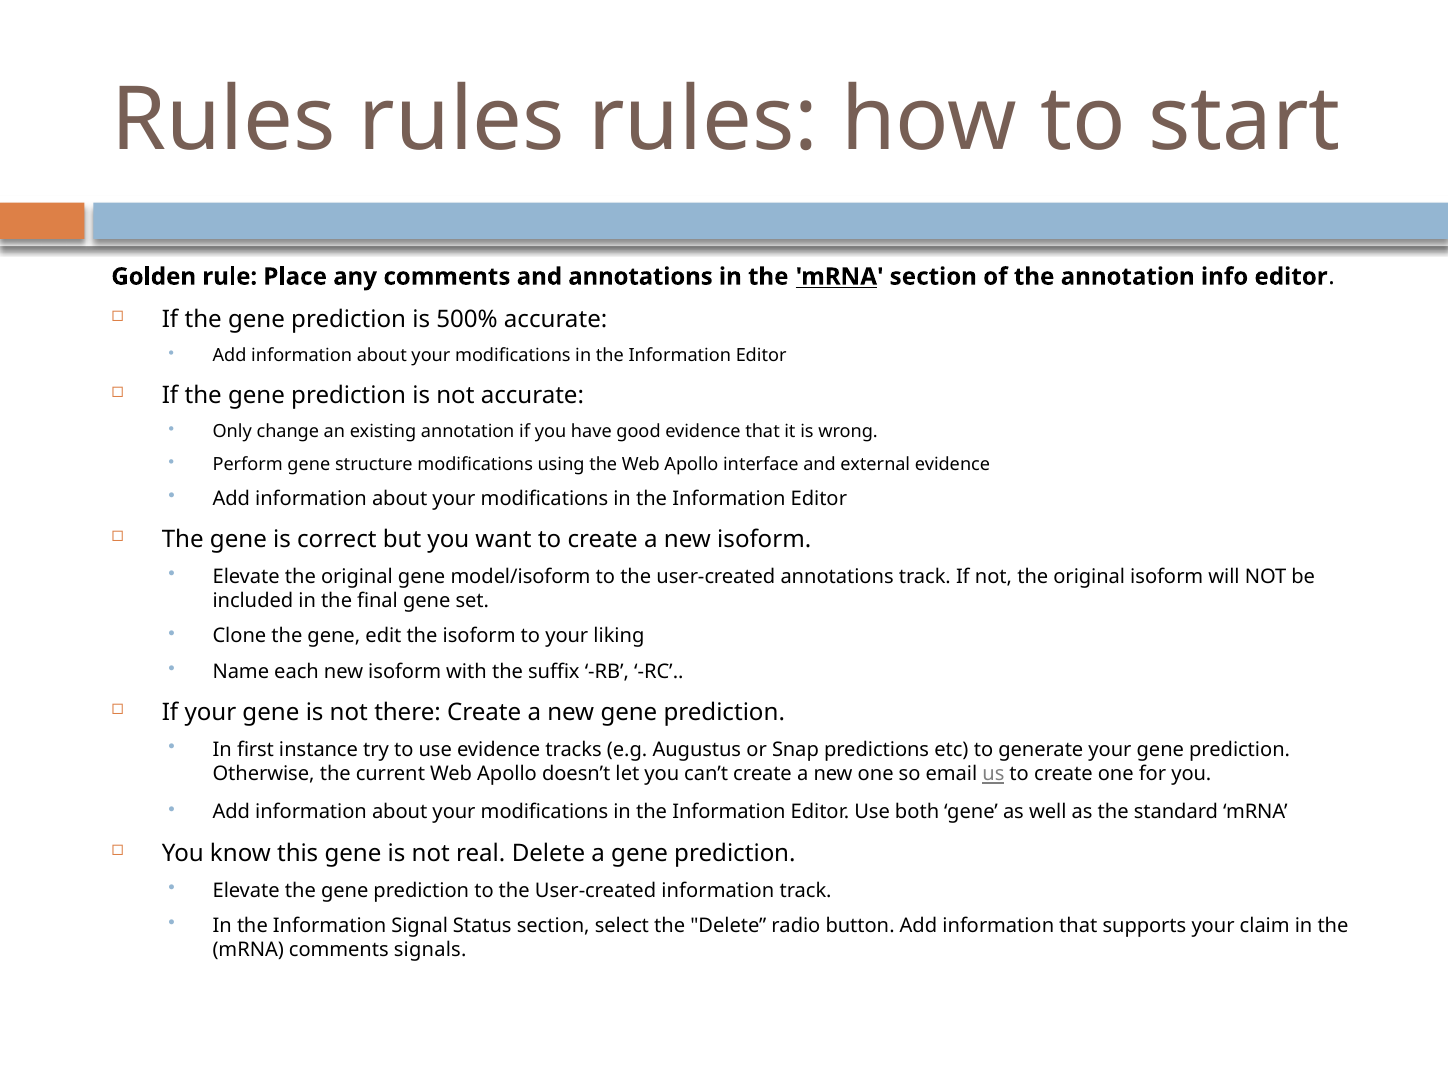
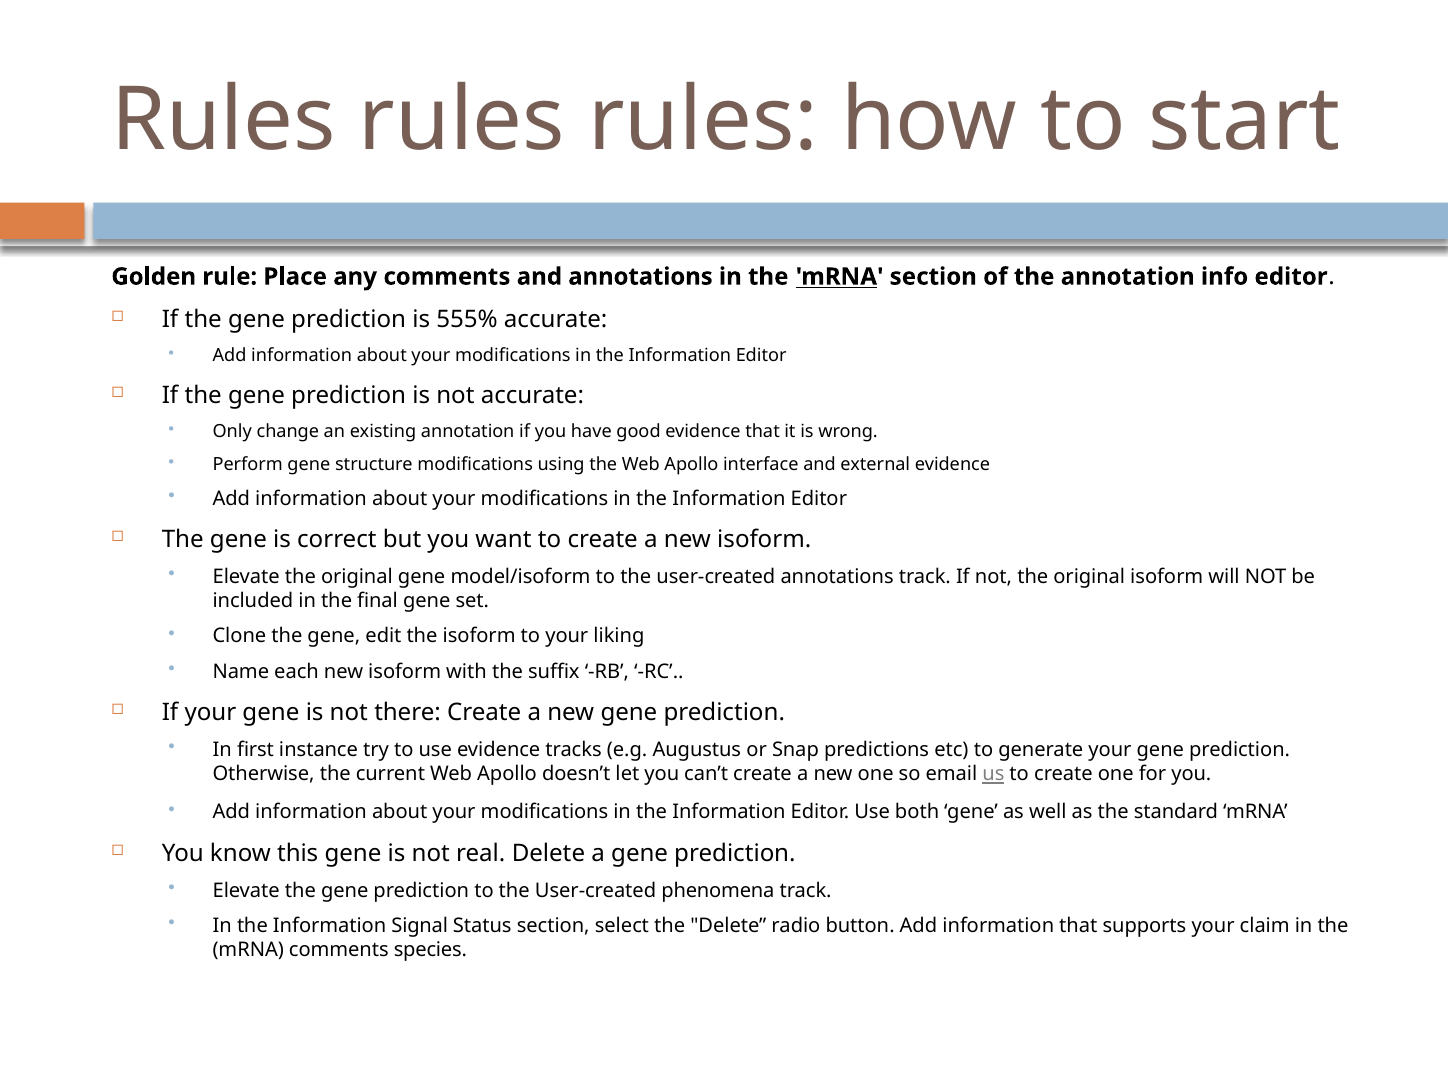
500%: 500% -> 555%
User-created information: information -> phenomena
signals: signals -> species
